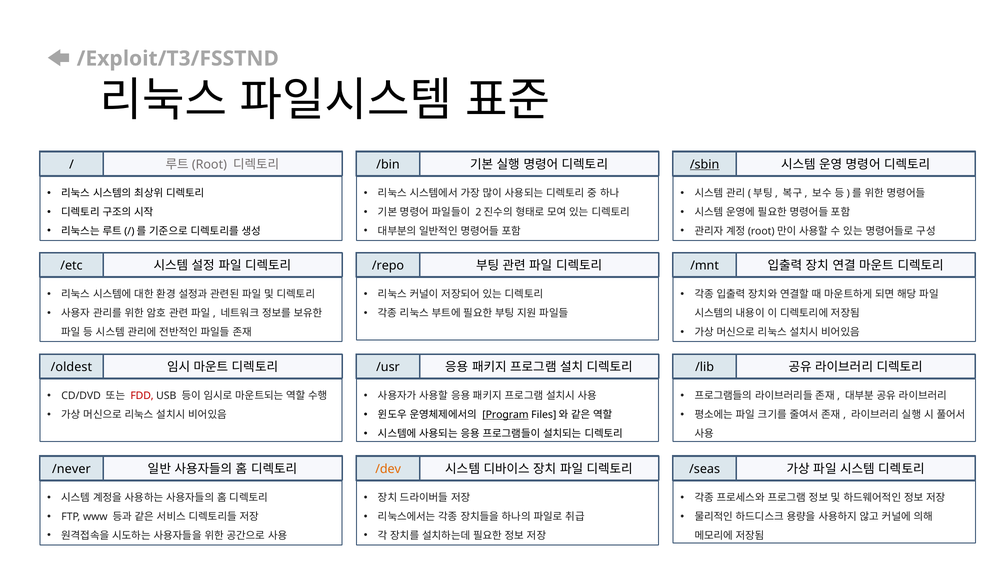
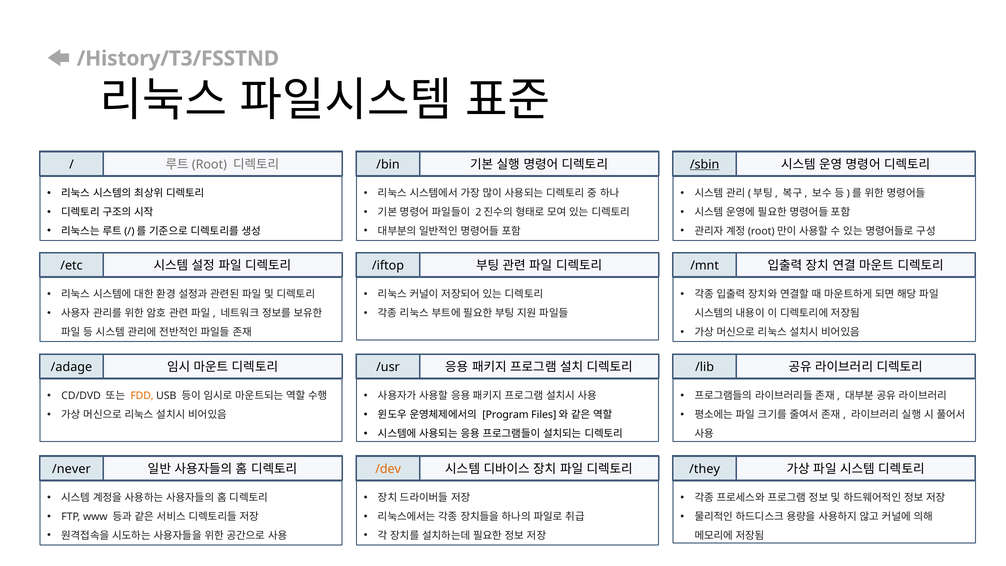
/Exploit/T3/FSSTND: /Exploit/T3/FSSTND -> /History/T3/FSSTND
/repo: /repo -> /iftop
/oldest: /oldest -> /adage
FDD colour: red -> orange
Program underline: present -> none
/seas: /seas -> /they
